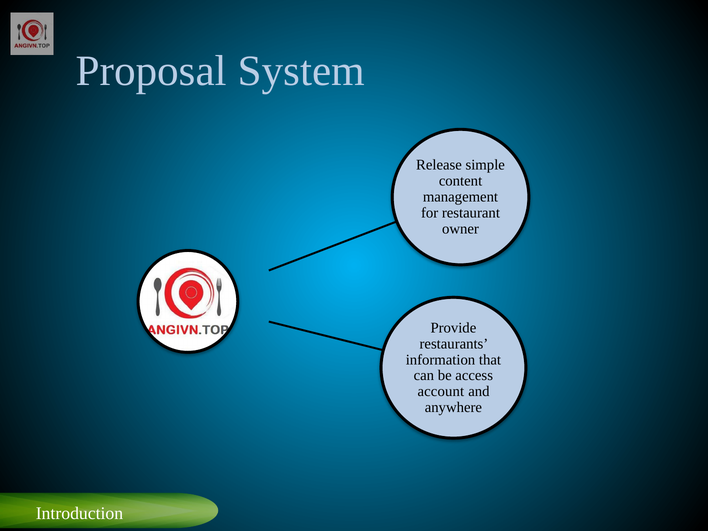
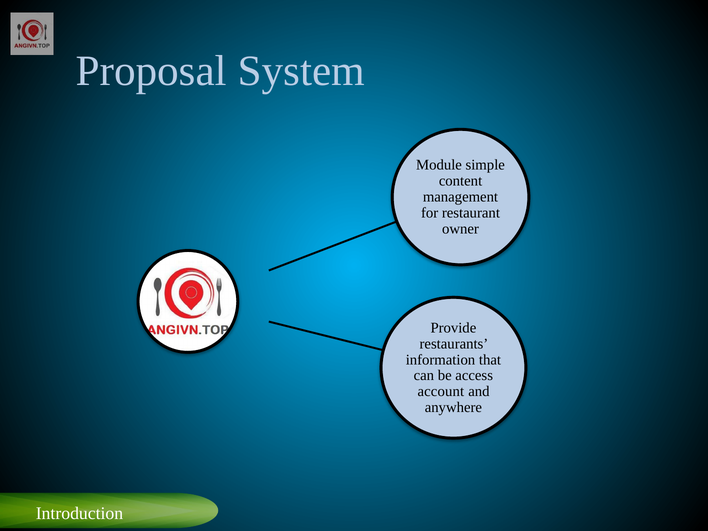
Release: Release -> Module
